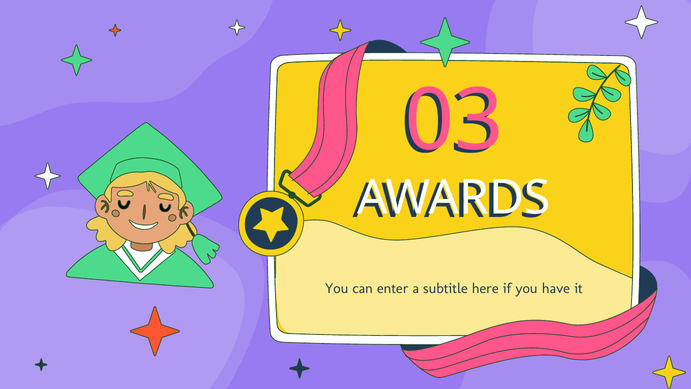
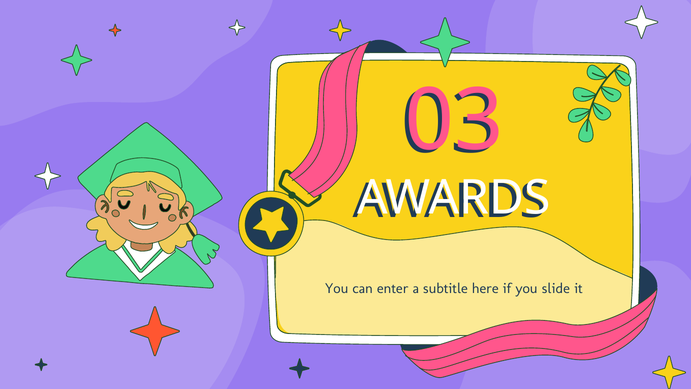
have: have -> slide
